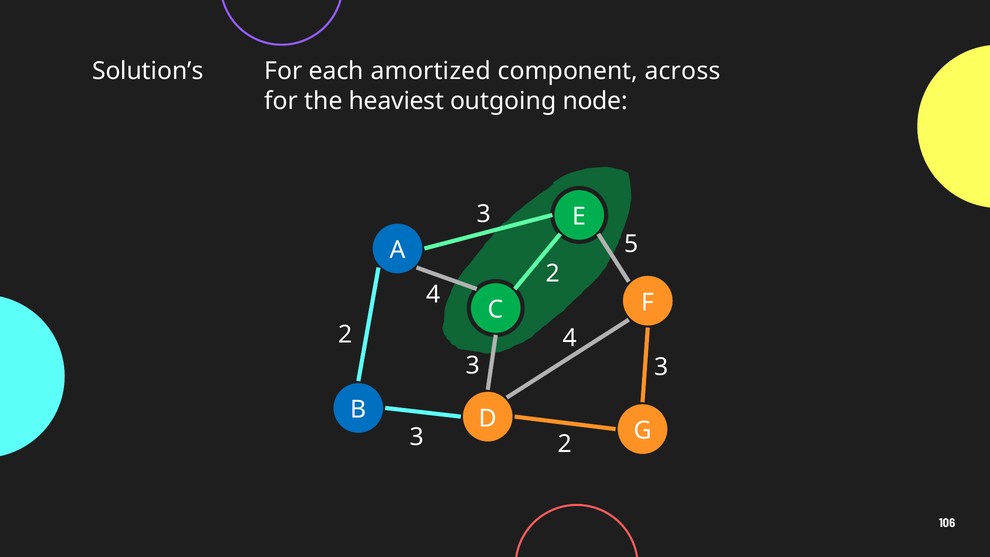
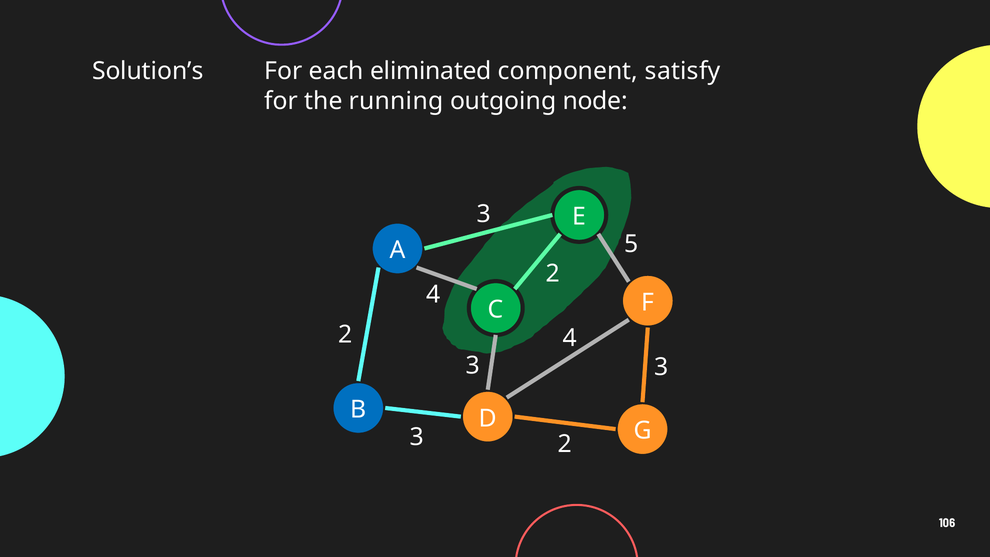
amortized: amortized -> eliminated
across: across -> satisfy
heaviest: heaviest -> running
